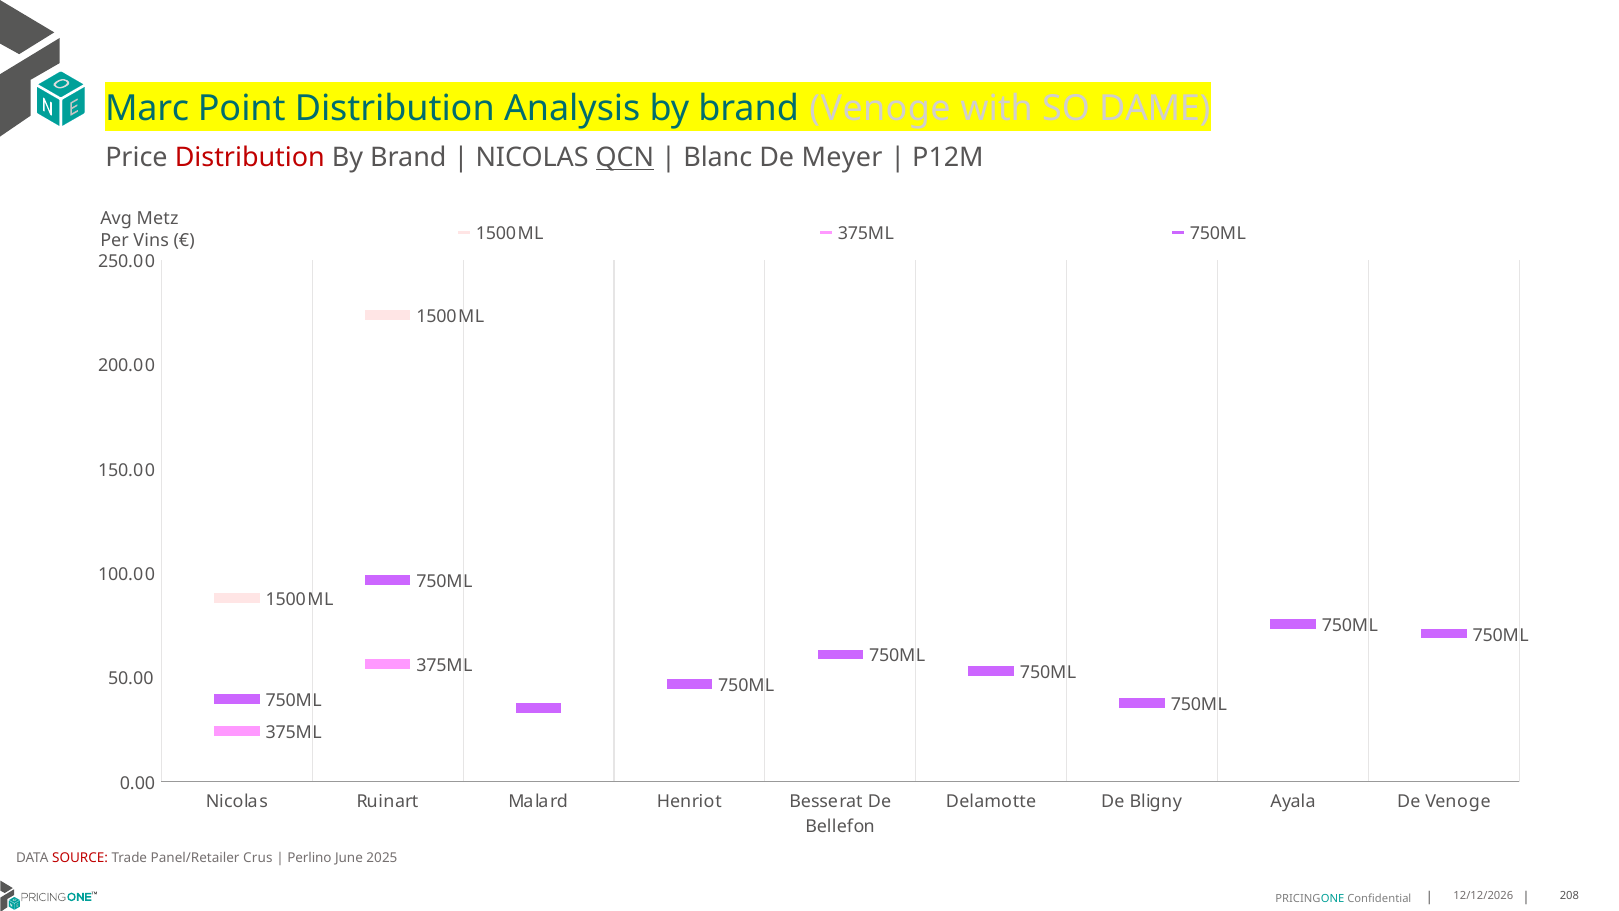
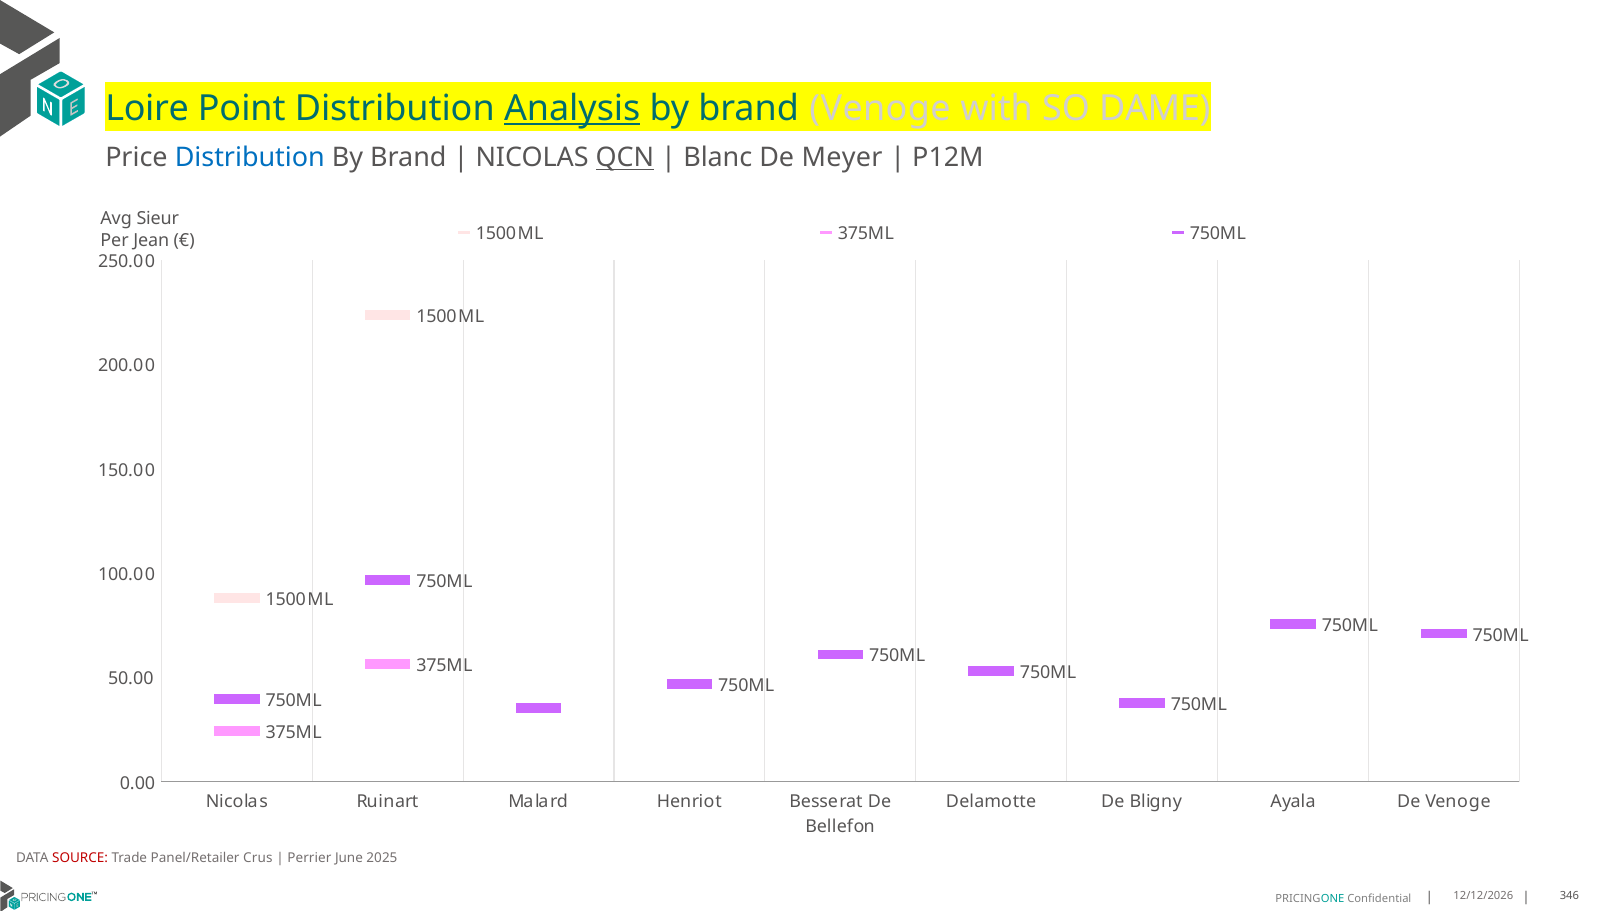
Marc: Marc -> Loire
Analysis underline: none -> present
Distribution at (250, 158) colour: red -> blue
Metz: Metz -> Sieur
Vins: Vins -> Jean
Perlino: Perlino -> Perrier
208: 208 -> 346
